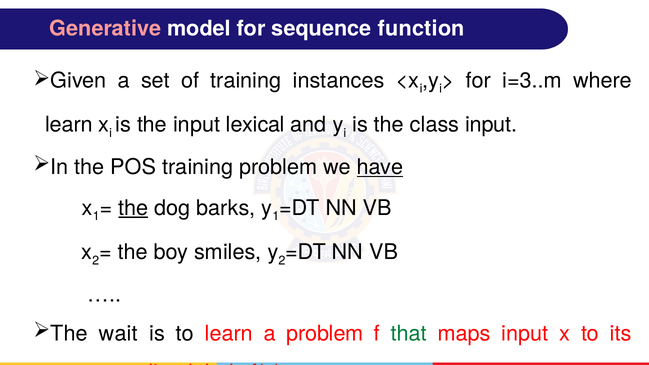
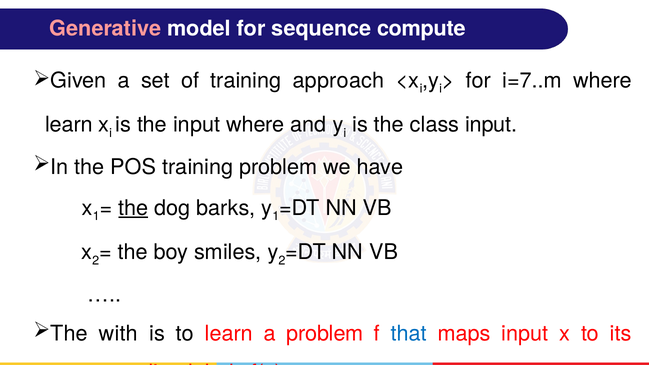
function: function -> compute
instances: instances -> approach
i=3..m: i=3..m -> i=7..m
input lexical: lexical -> where
have underline: present -> none
wait: wait -> with
that colour: green -> blue
